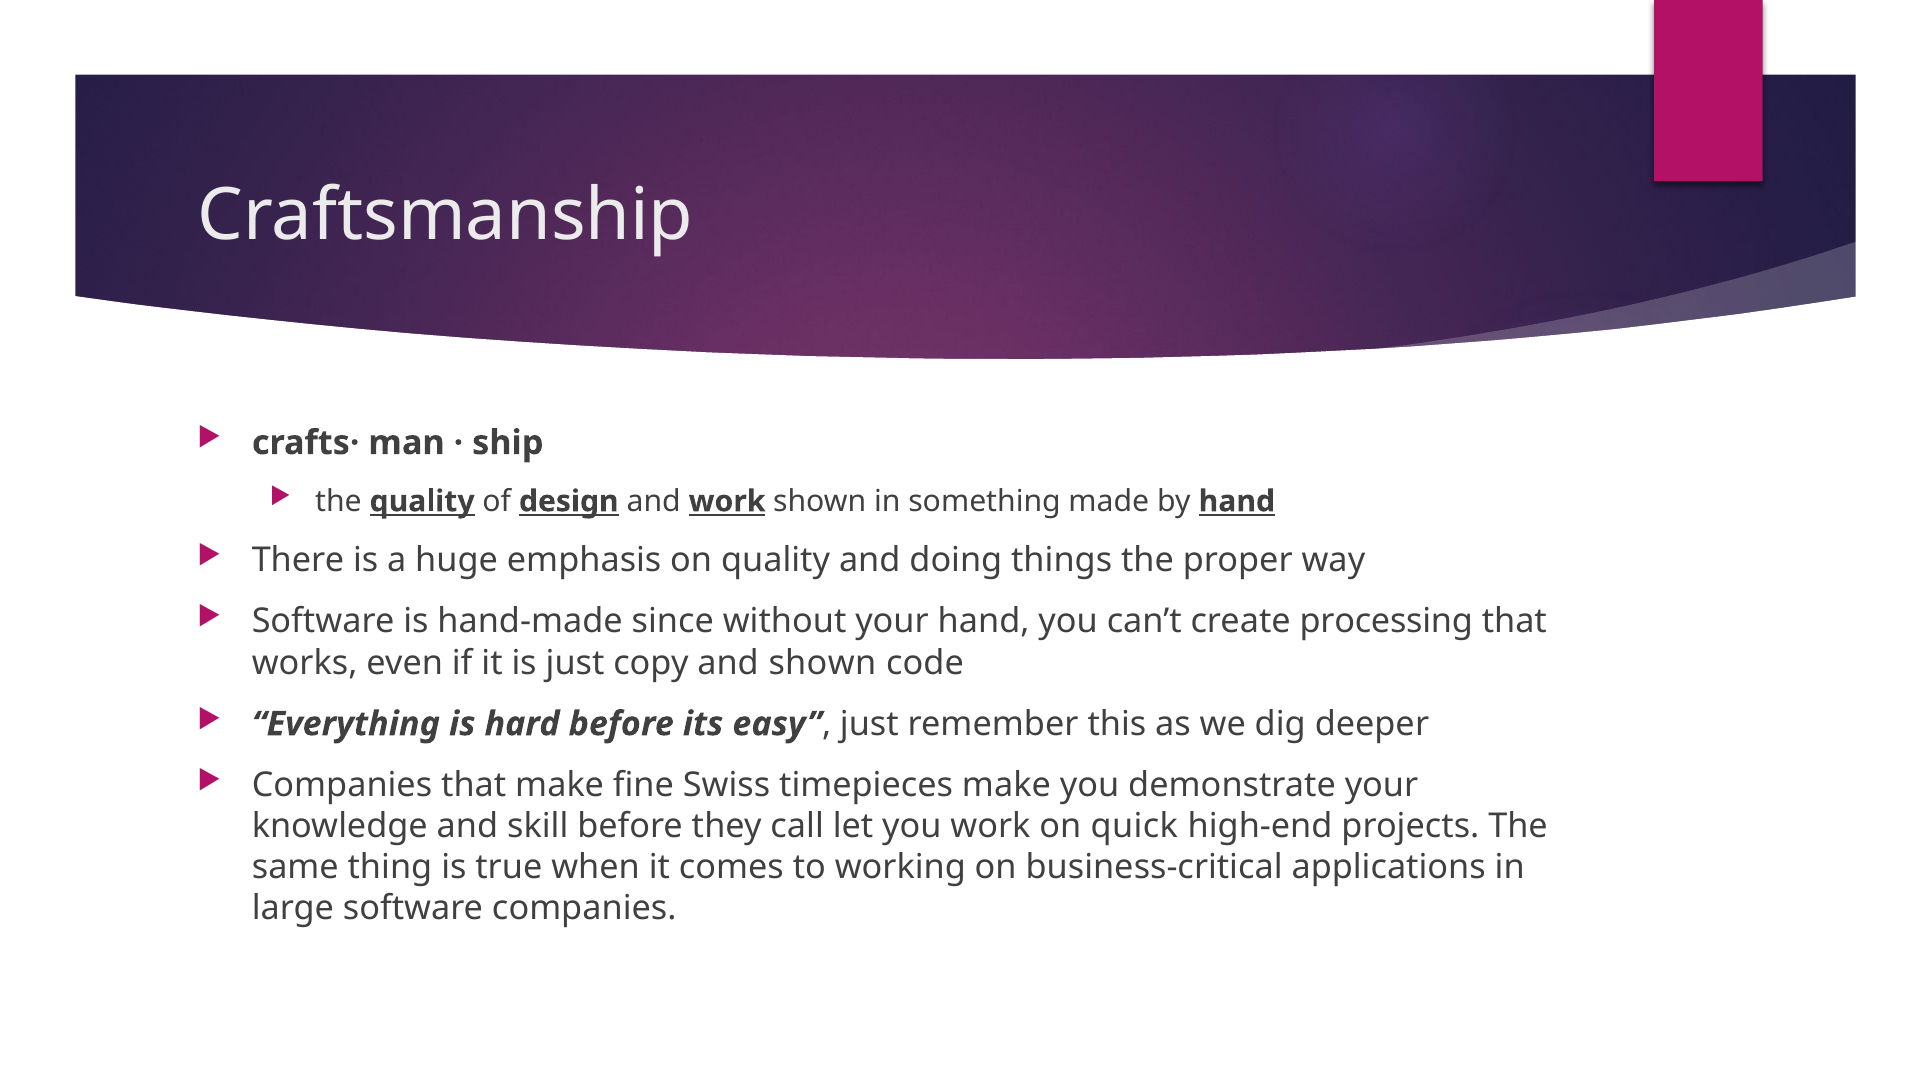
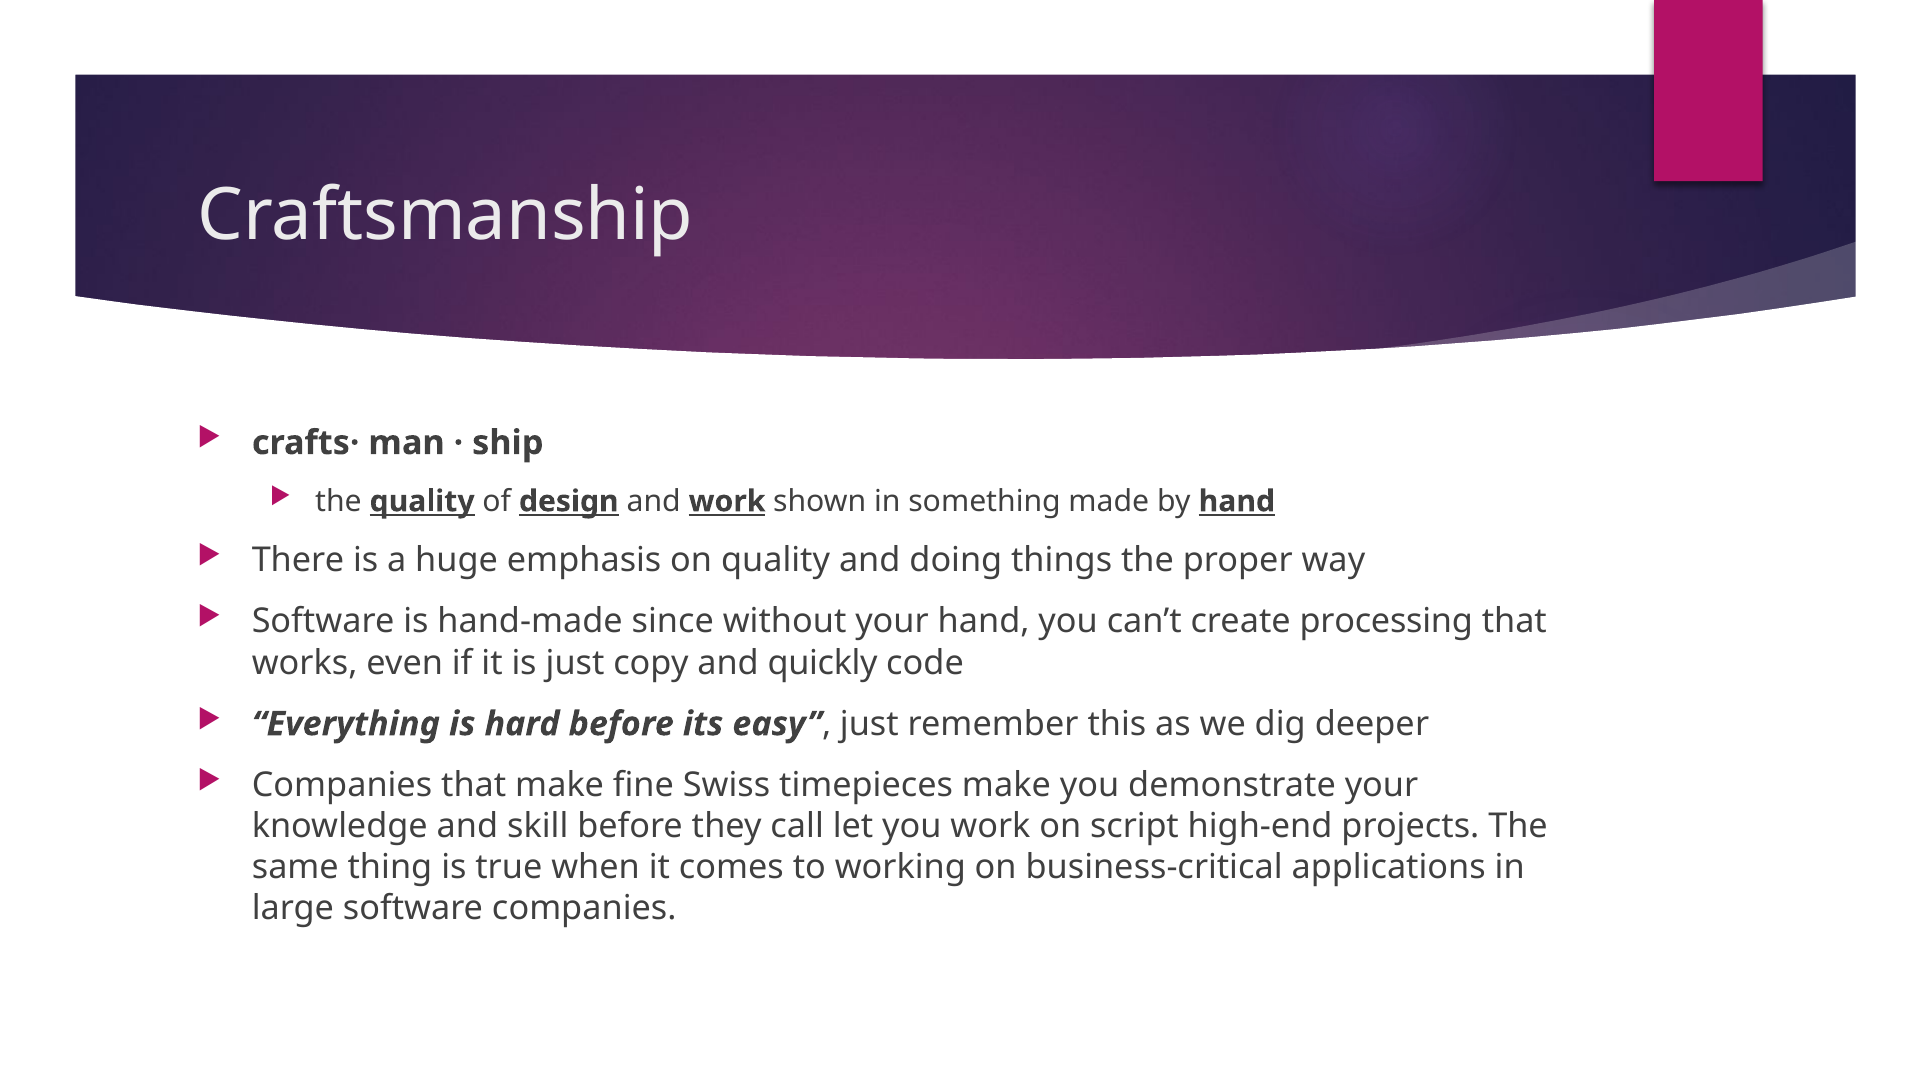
and shown: shown -> quickly
quick: quick -> script
